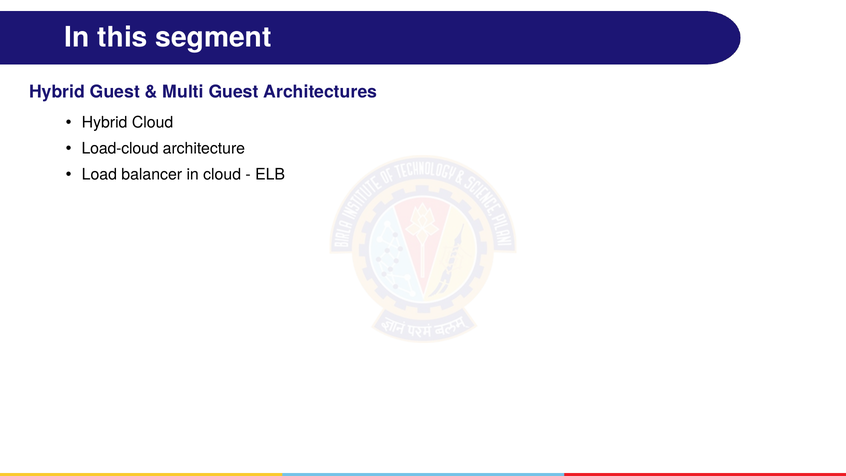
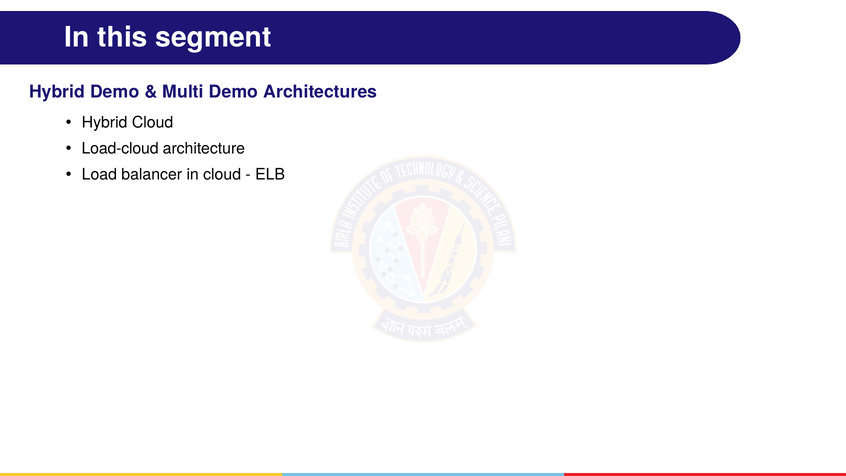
Hybrid Guest: Guest -> Demo
Multi Guest: Guest -> Demo
